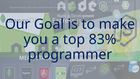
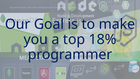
83%: 83% -> 18%
